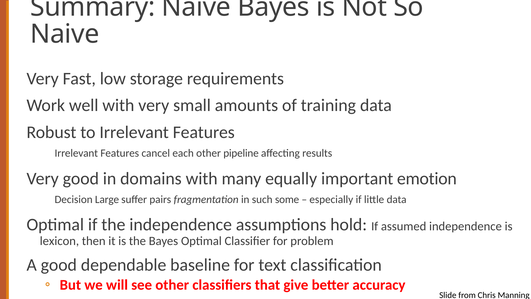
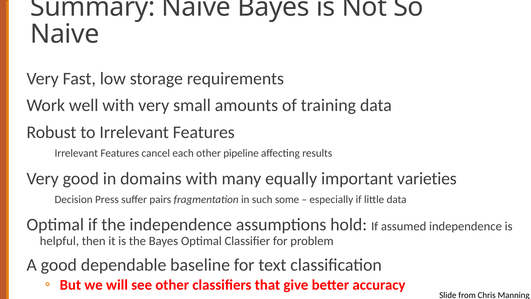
emotion: emotion -> varieties
Large: Large -> Press
lexicon: lexicon -> helpful
